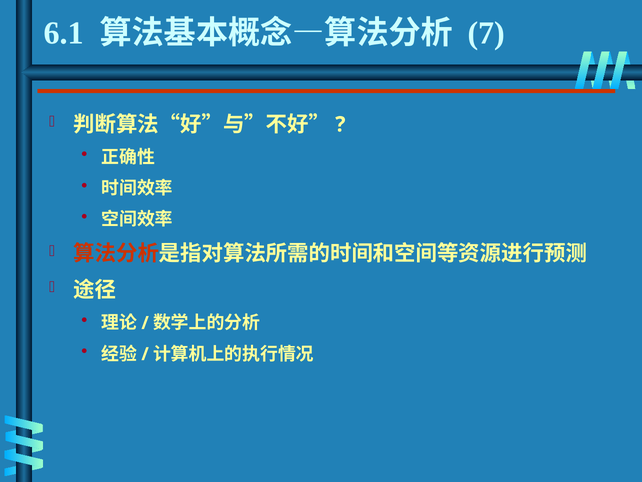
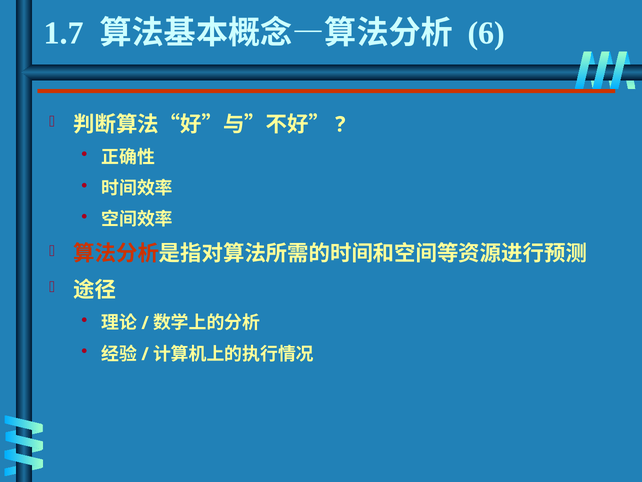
6.1: 6.1 -> 1.7
7: 7 -> 6
